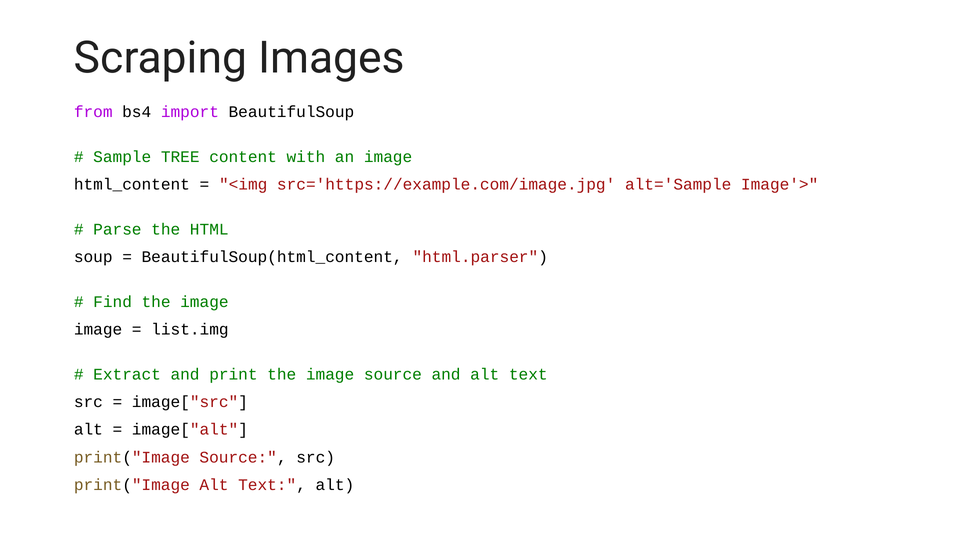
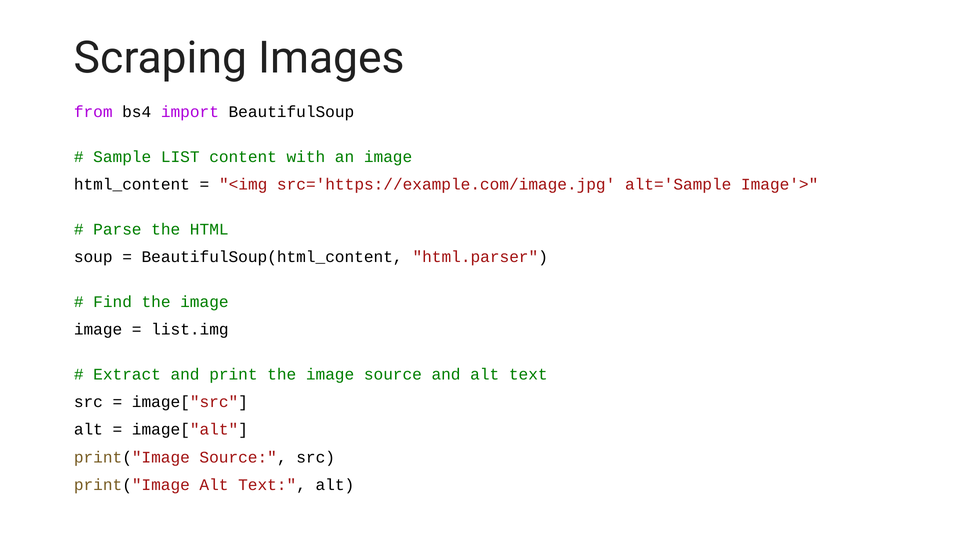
TREE: TREE -> LIST
